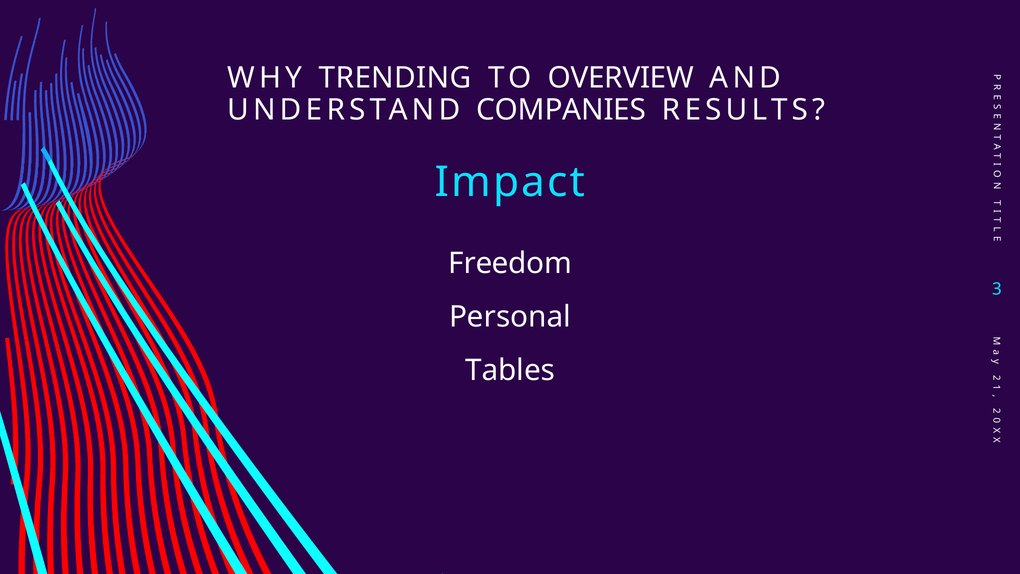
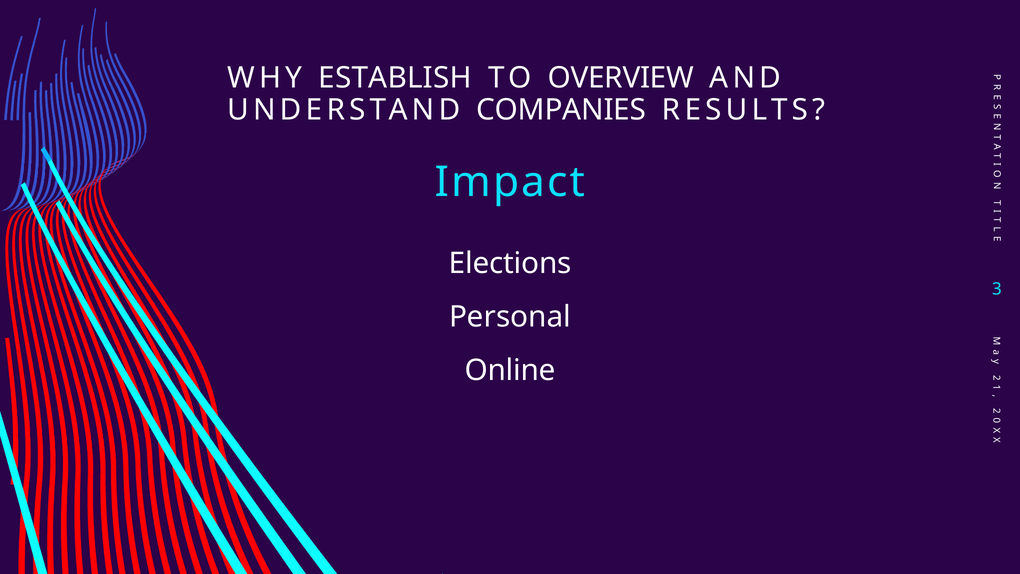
TRENDING: TRENDING -> ESTABLISH
Freedom: Freedom -> Elections
Tables: Tables -> Online
